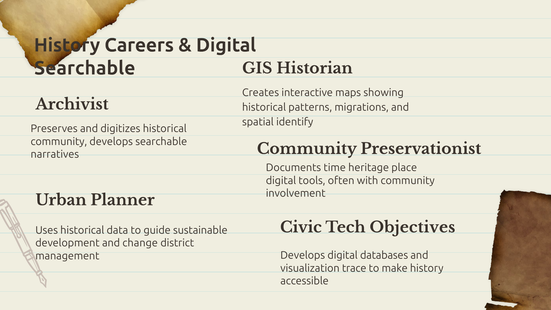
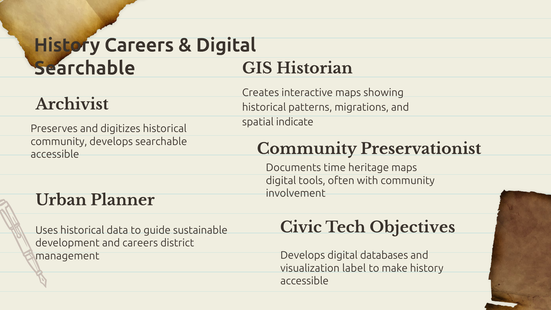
identify: identify -> indicate
narratives at (55, 154): narratives -> accessible
heritage place: place -> maps
and change: change -> careers
trace: trace -> label
